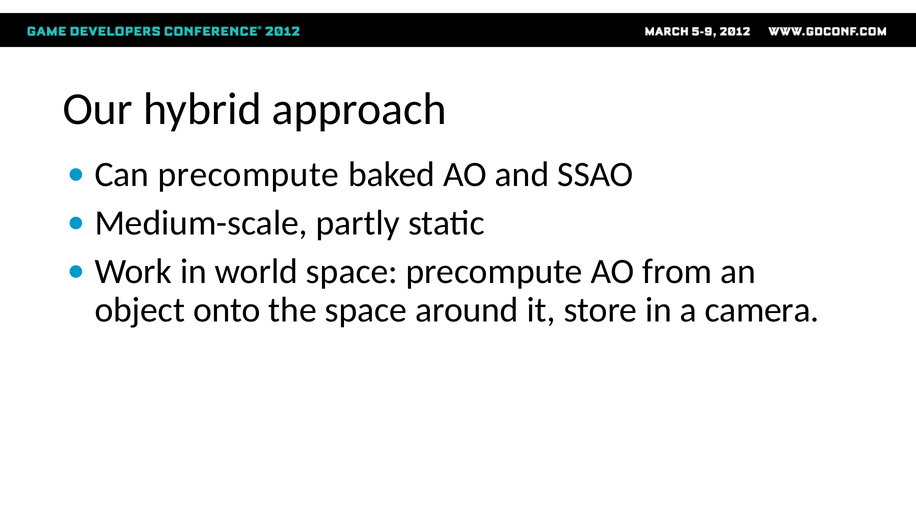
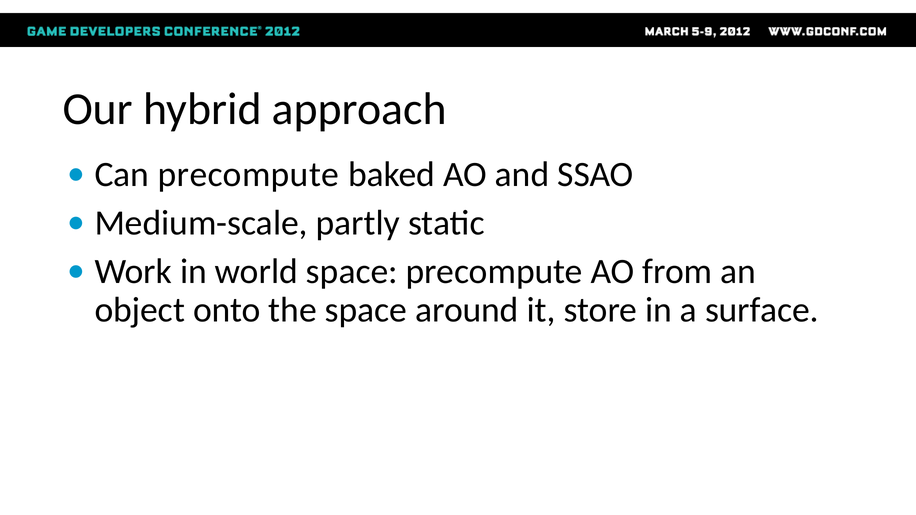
camera: camera -> surface
